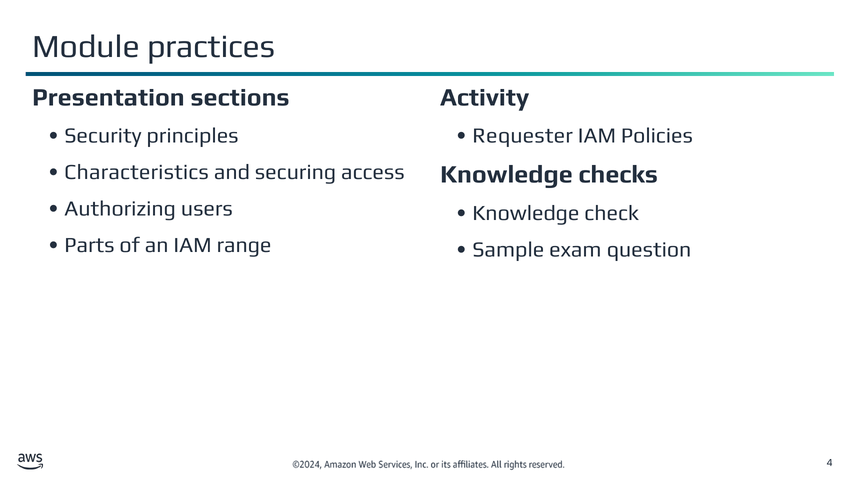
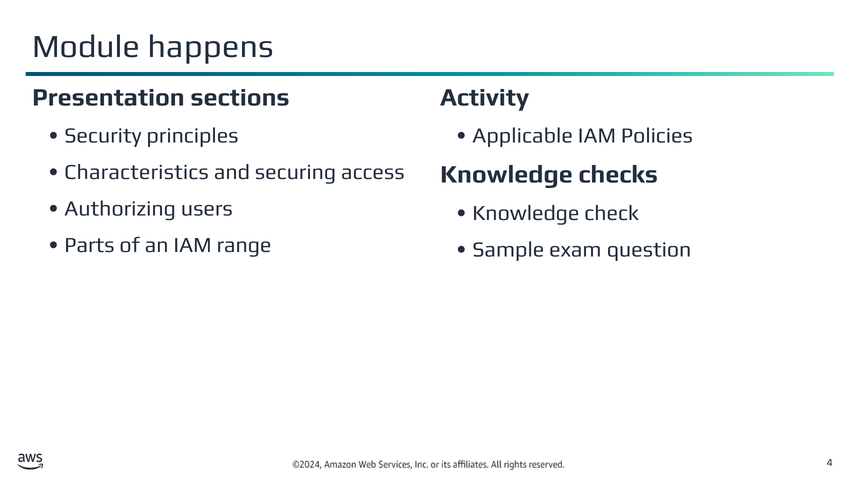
practices: practices -> happens
Requester: Requester -> Applicable
